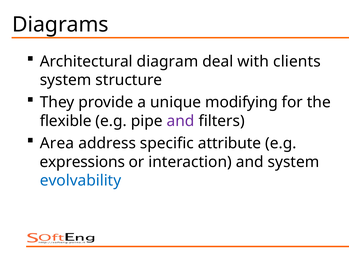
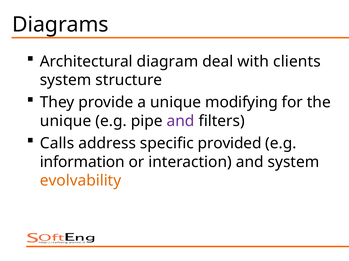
flexible at (66, 121): flexible -> unique
Area: Area -> Calls
attribute: attribute -> provided
expressions: expressions -> information
evolvability colour: blue -> orange
